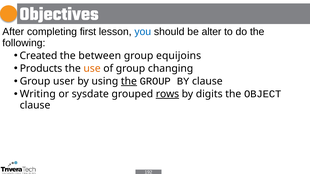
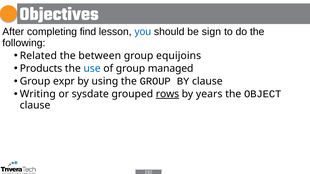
first: first -> find
alter: alter -> sign
Created: Created -> Related
use colour: orange -> blue
changing: changing -> managed
user: user -> expr
the at (129, 81) underline: present -> none
digits: digits -> years
